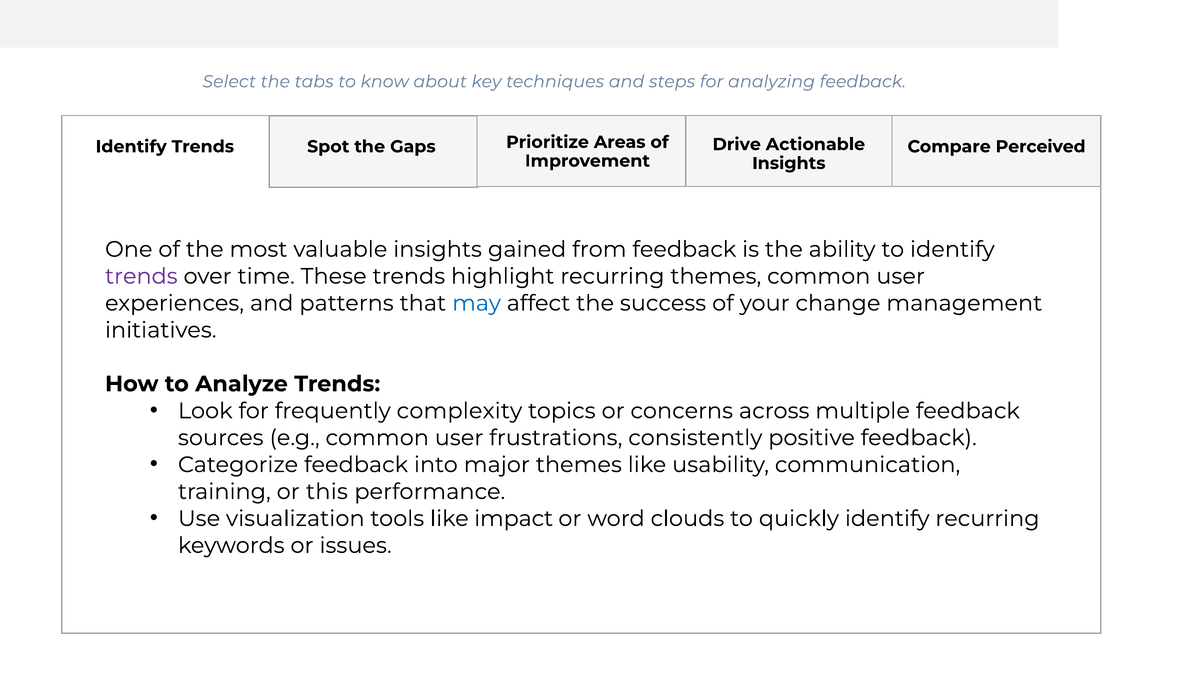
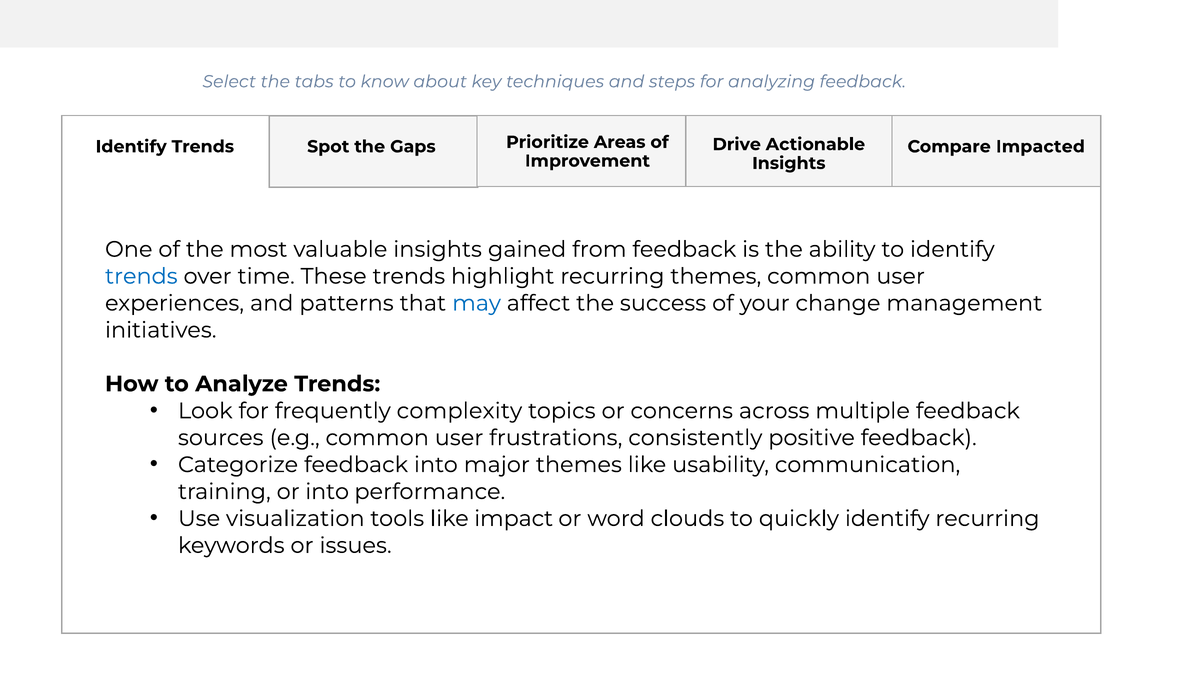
Perceived: Perceived -> Impacted
trends at (141, 276) colour: purple -> blue
or this: this -> into
